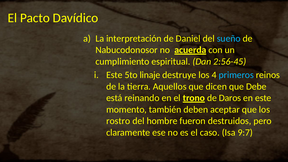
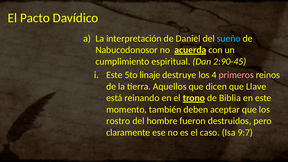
2:56-45: 2:56-45 -> 2:90-45
primeros colour: light blue -> pink
Debe: Debe -> Llave
Daros: Daros -> Biblia
